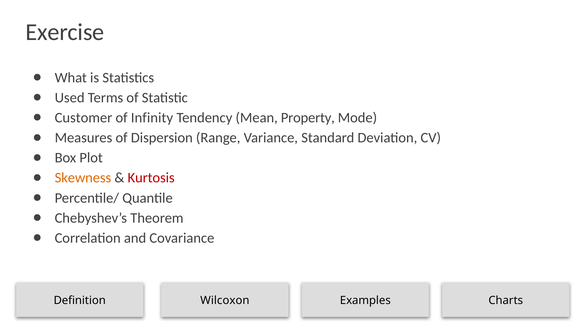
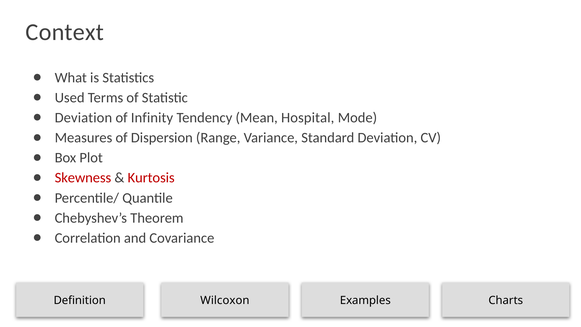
Exercise: Exercise -> Context
Customer at (83, 118): Customer -> Deviation
Property: Property -> Hospital
Skewness colour: orange -> red
